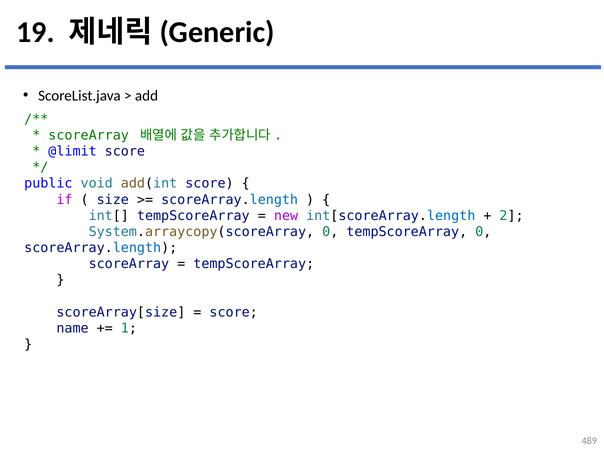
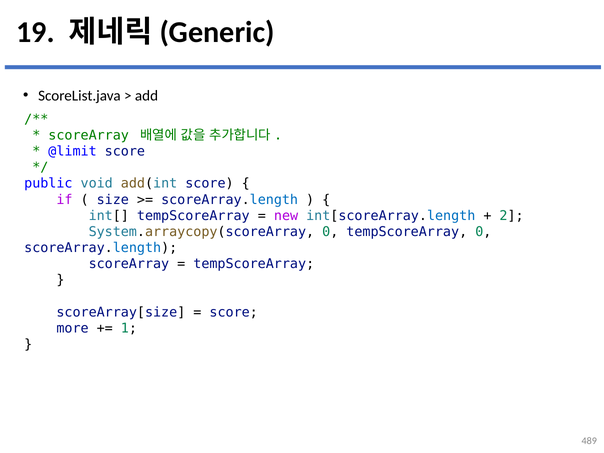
name: name -> more
